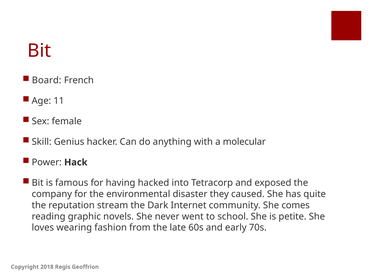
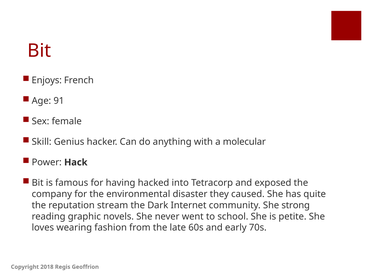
Board: Board -> Enjoys
11: 11 -> 91
comes: comes -> strong
